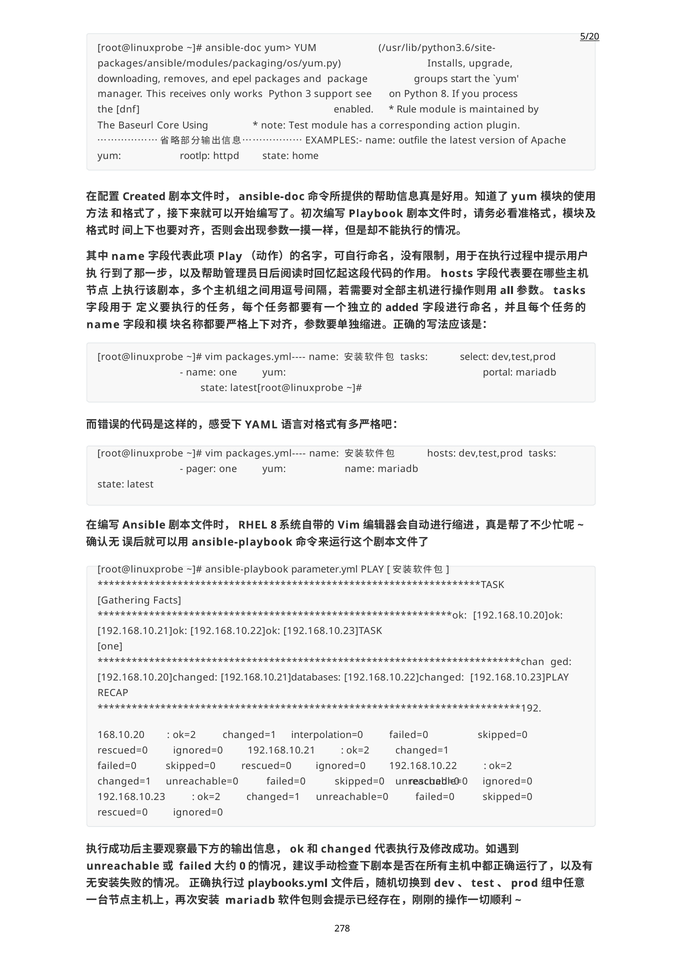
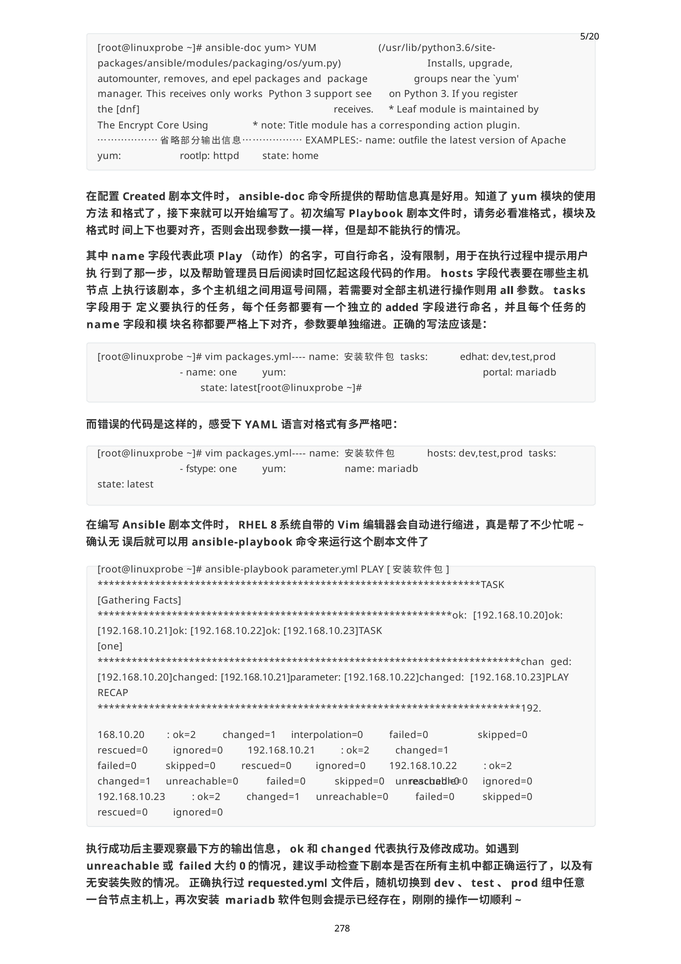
5/20 underline: present -> none
downloading: downloading -> automounter
start: start -> near
on Python 8: 8 -> 3
process: process -> register
dnf enabled: enabled -> receives
Rule: Rule -> Leaf
Baseurl: Baseurl -> Encrypt
note Test: Test -> Title
select: select -> edhat
pager: pager -> fstype
192.168.10.21]databases: 192.168.10.21]databases -> 192.168.10.21]parameter
playbooks.yml: playbooks.yml -> requested.yml
